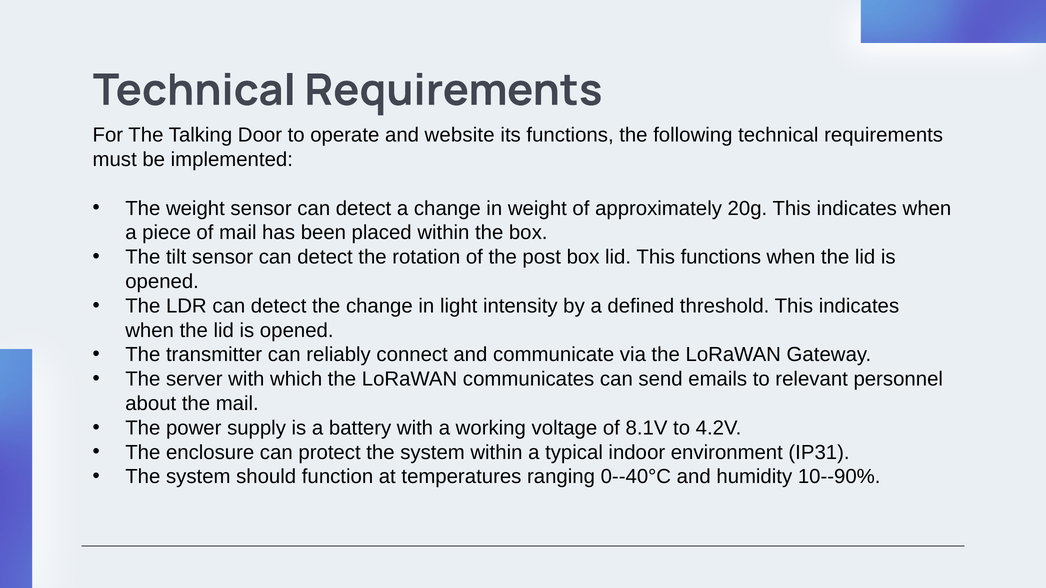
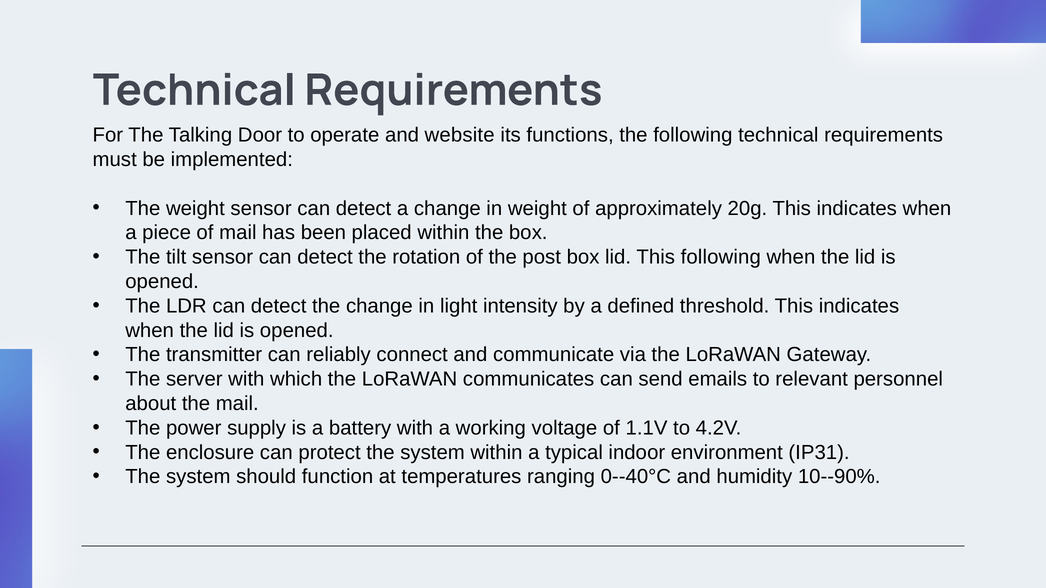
This functions: functions -> following
8.1V: 8.1V -> 1.1V
